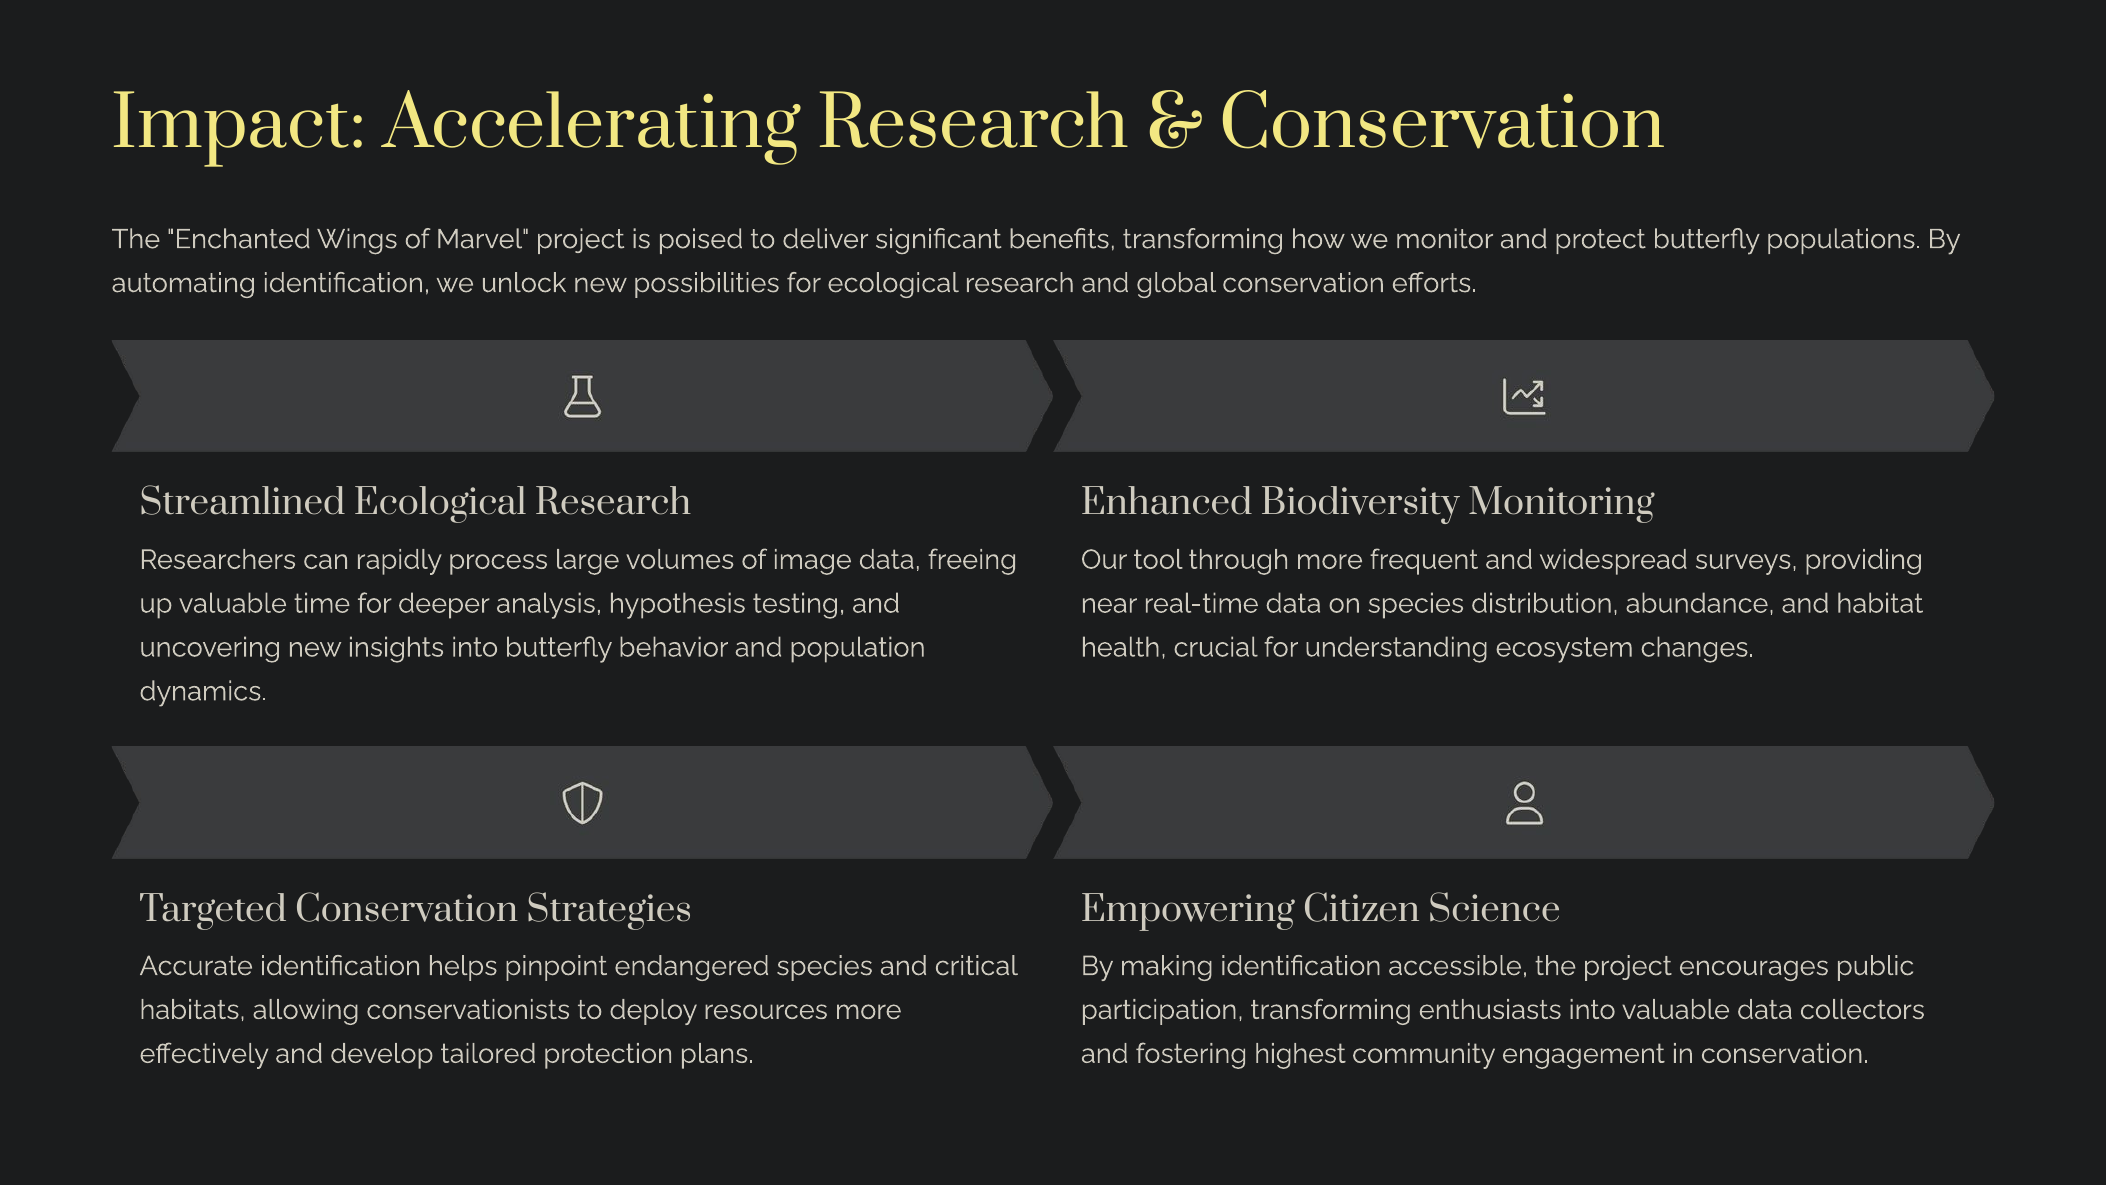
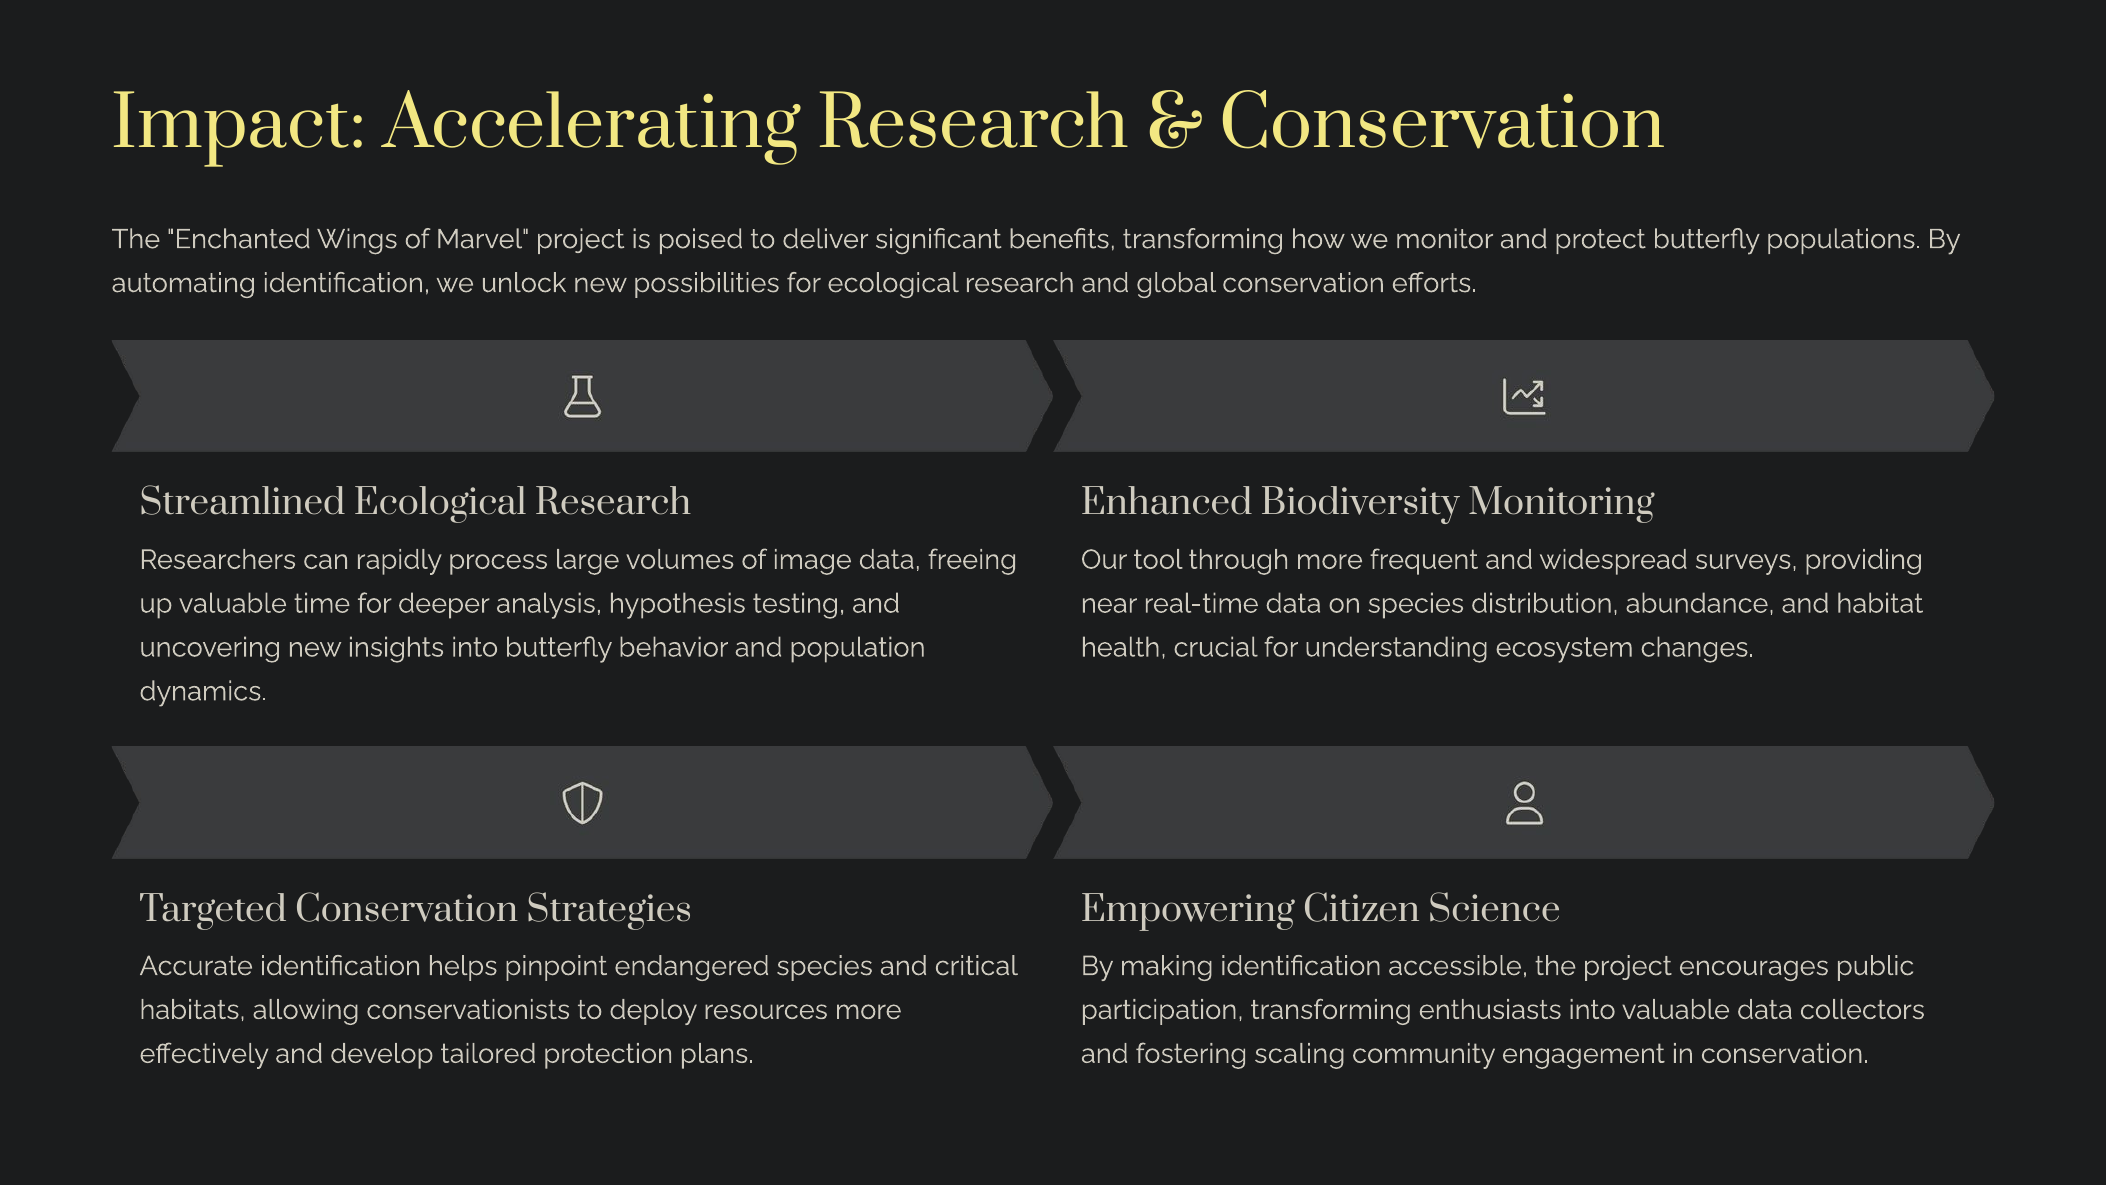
highest: highest -> scaling
